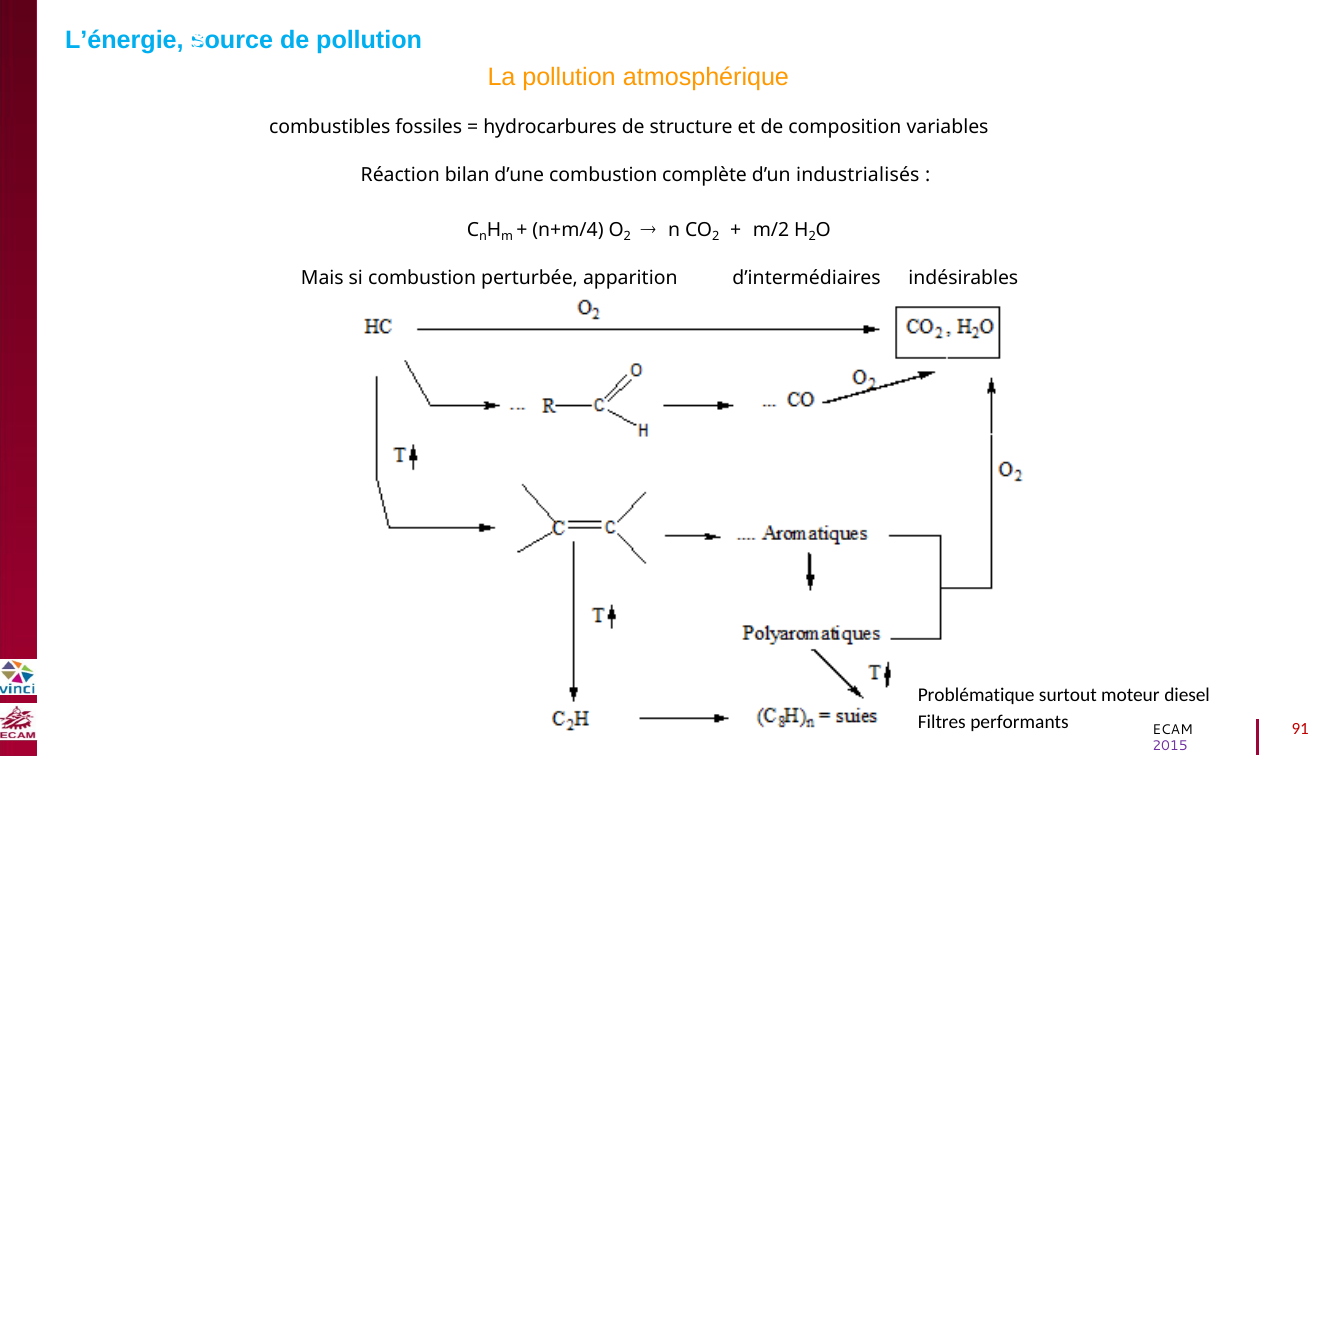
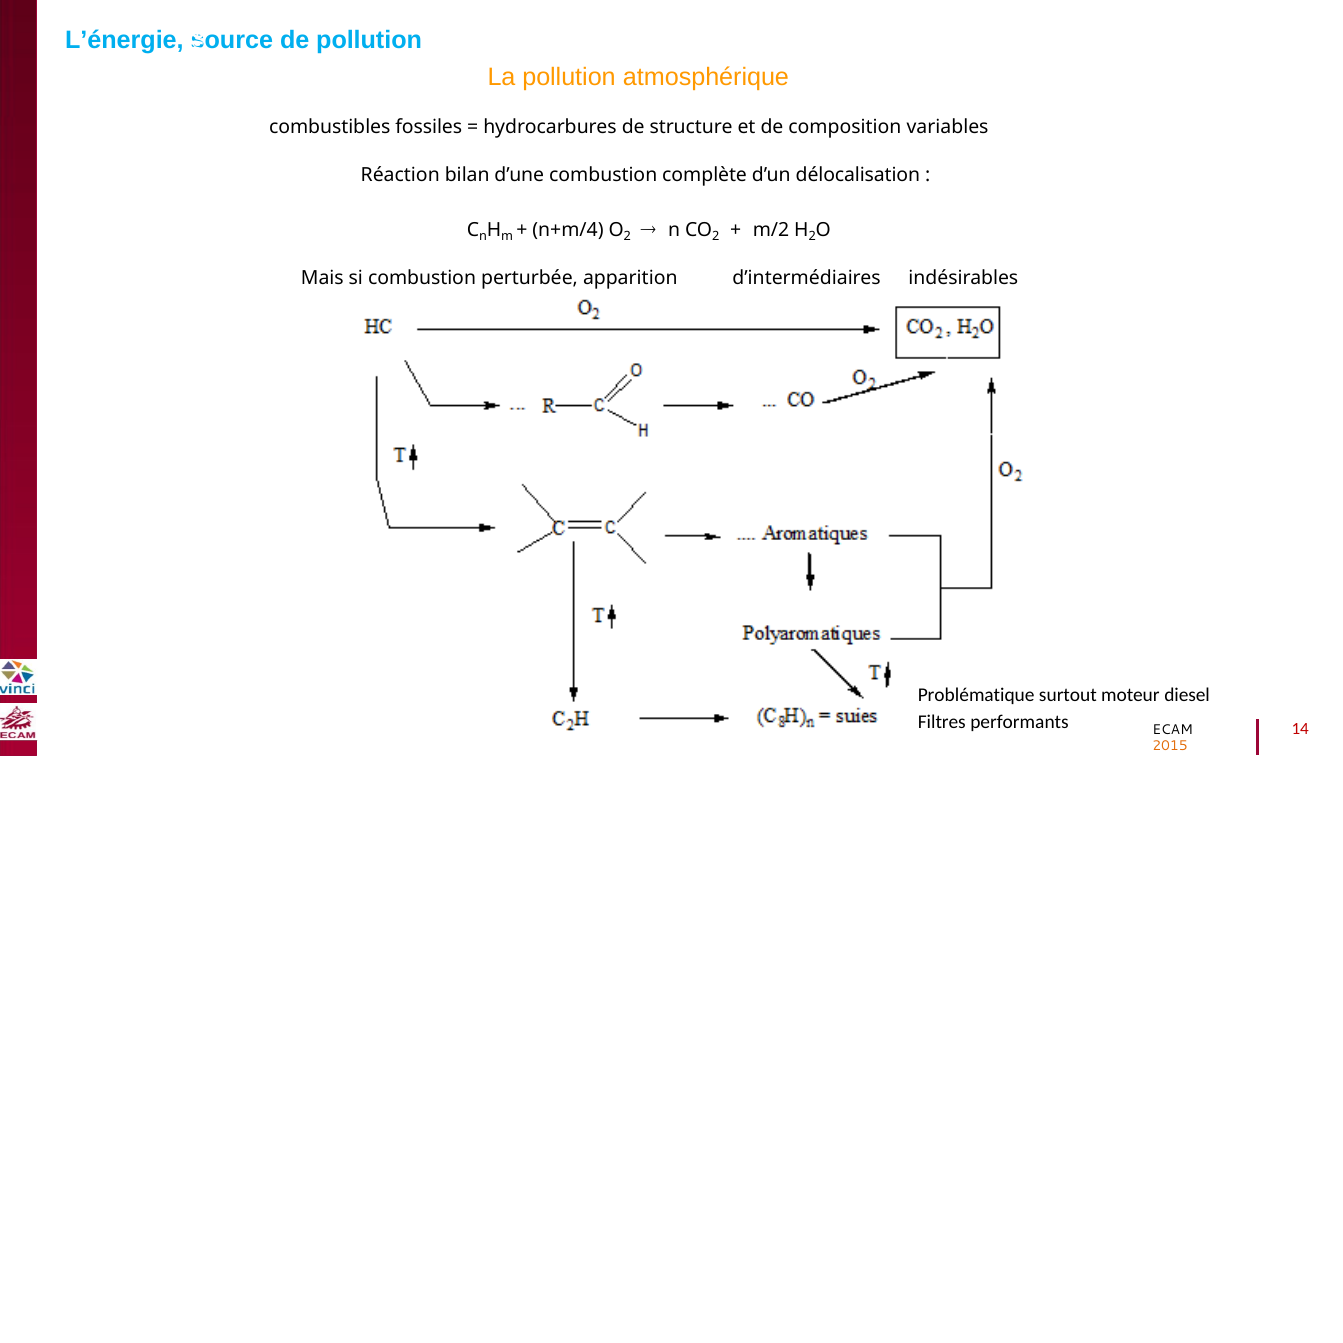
industrialisés: industrialisés -> délocalisation
91: 91 -> 14
2015 colour: purple -> orange
